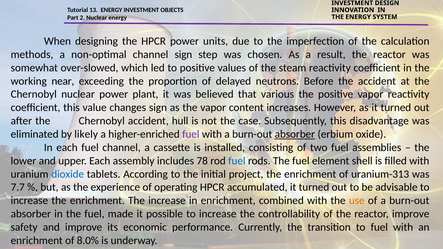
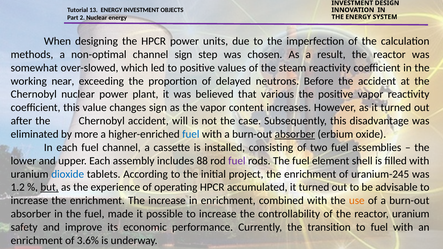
hull: hull -> will
likely: likely -> more
fuel at (191, 134) colour: purple -> blue
78: 78 -> 88
fuel at (237, 161) colour: blue -> purple
uranium-313: uranium-313 -> uranium-245
7.7: 7.7 -> 1.2
but underline: none -> present
reactor improve: improve -> uranium
8.0%: 8.0% -> 3.6%
